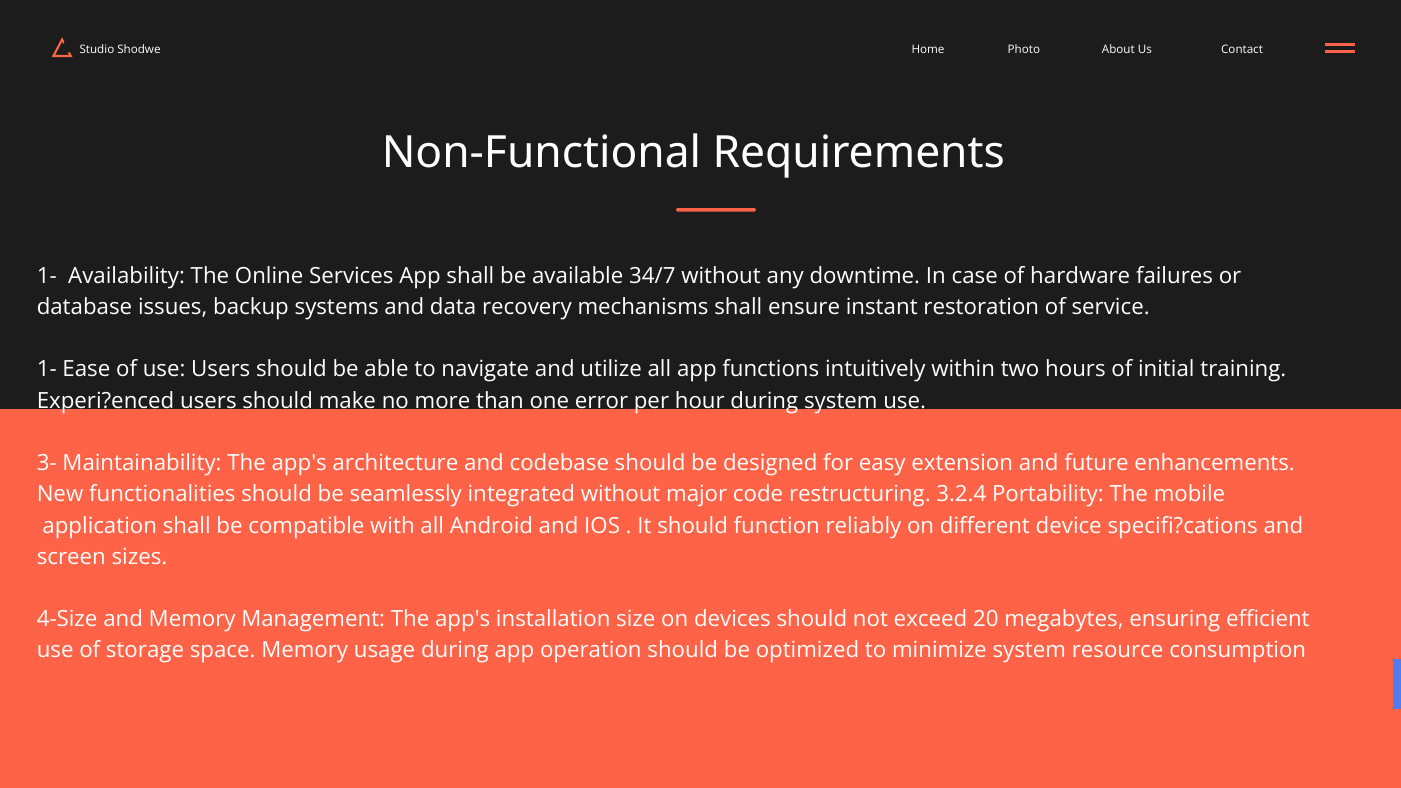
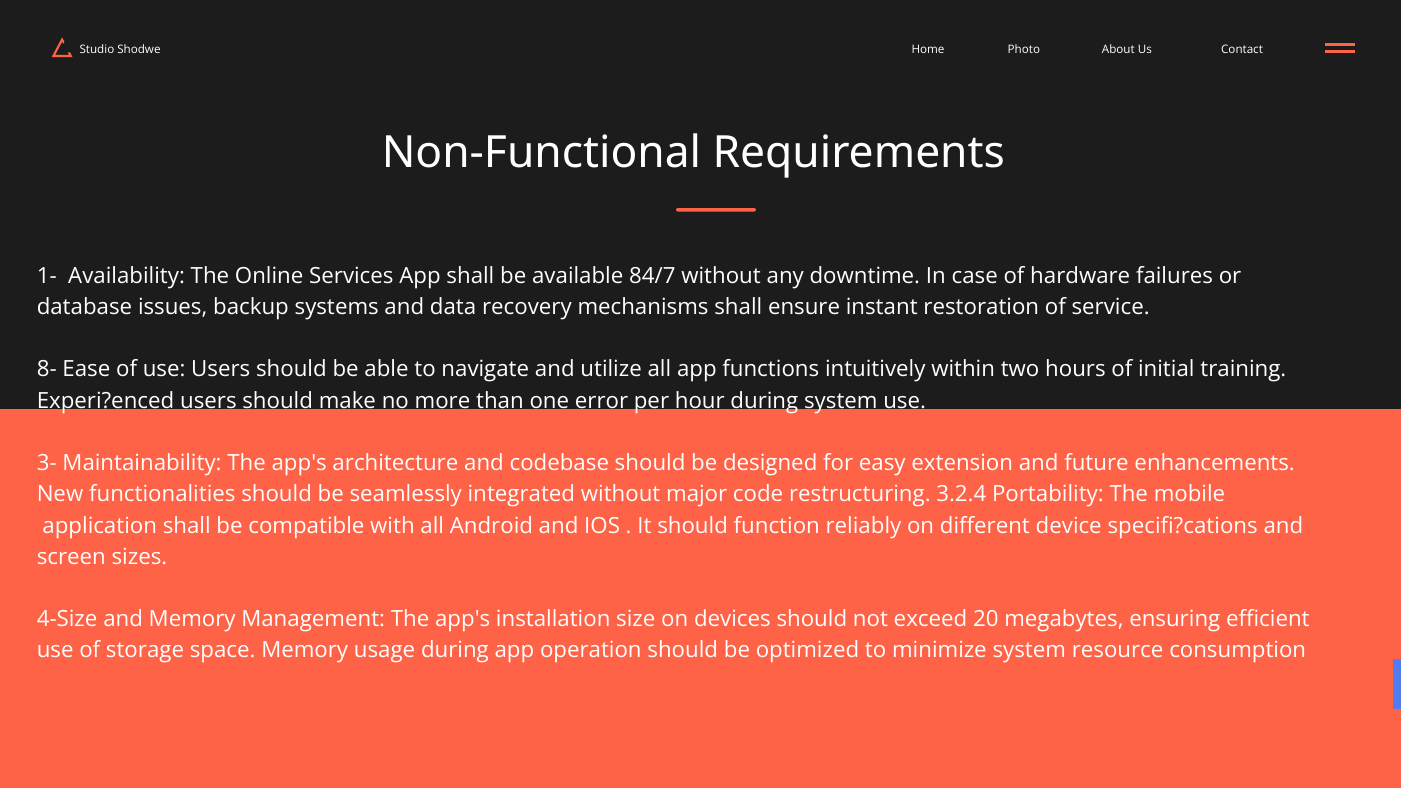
34/7: 34/7 -> 84/7
1- at (47, 370): 1- -> 8-
